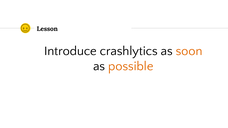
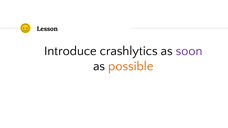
soon colour: orange -> purple
